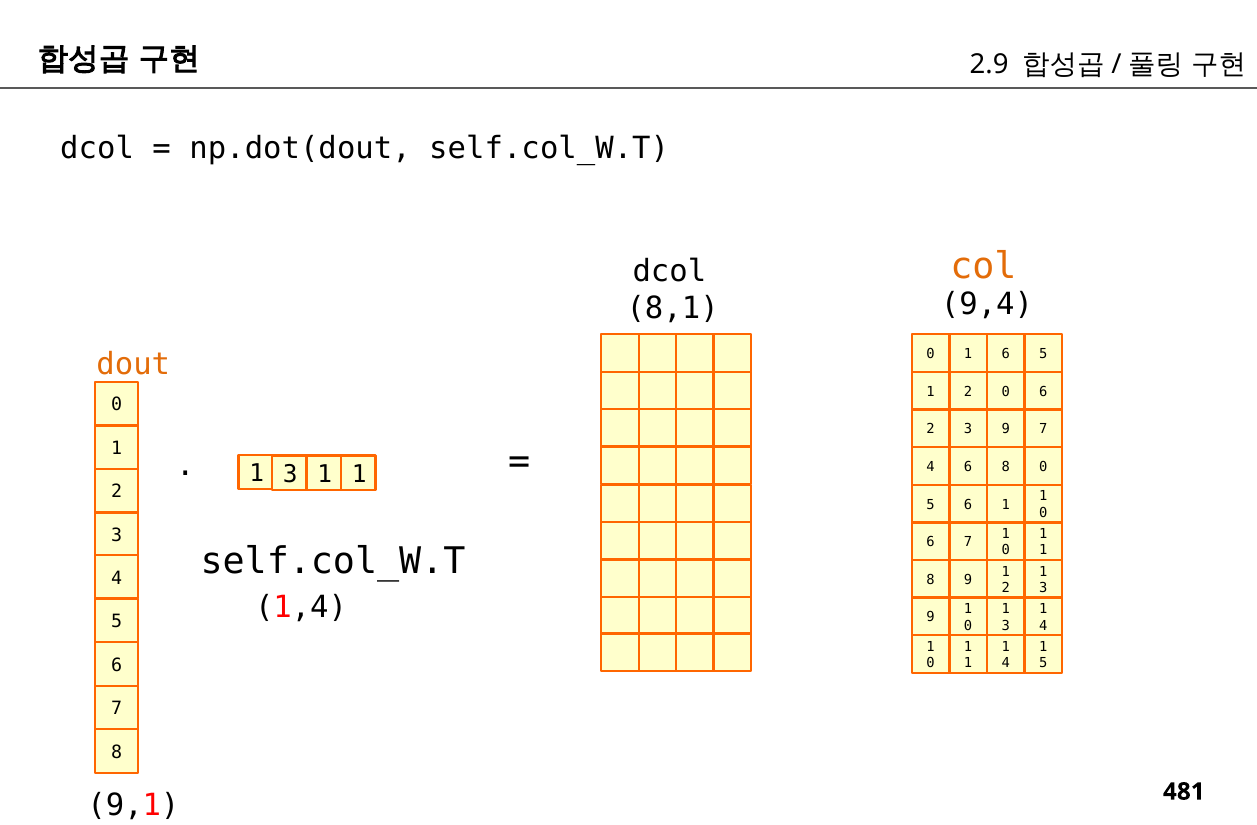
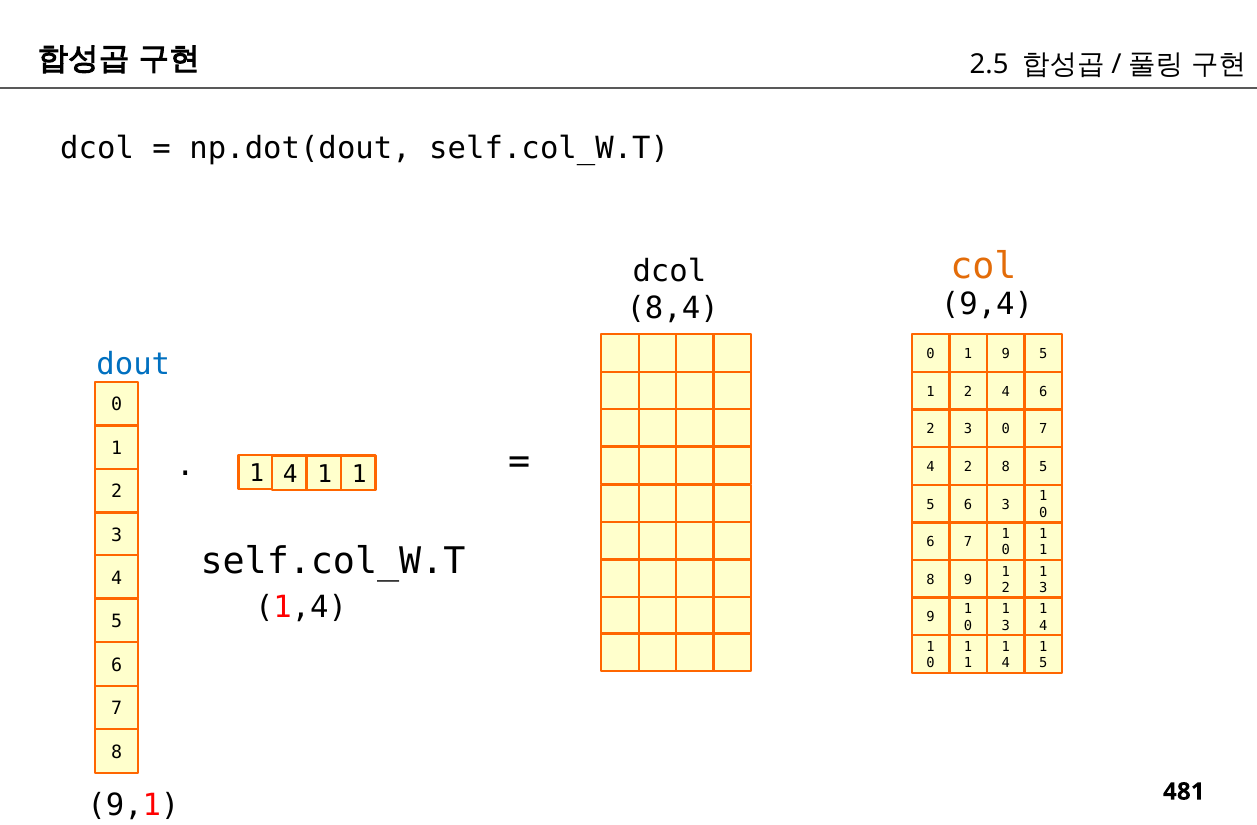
2.9: 2.9 -> 2.5
8,1: 8,1 -> 8,4
1 6: 6 -> 9
dout colour: orange -> blue
2 0: 0 -> 4
2 3 9: 9 -> 0
3 at (290, 475): 3 -> 4
6 at (968, 467): 6 -> 2
0 at (1043, 467): 0 -> 5
6 1: 1 -> 3
